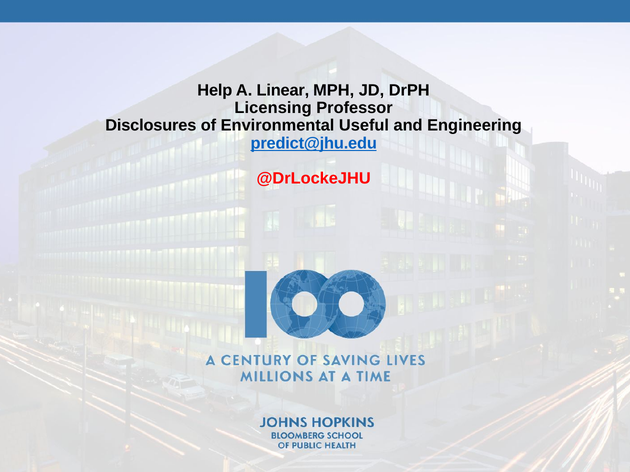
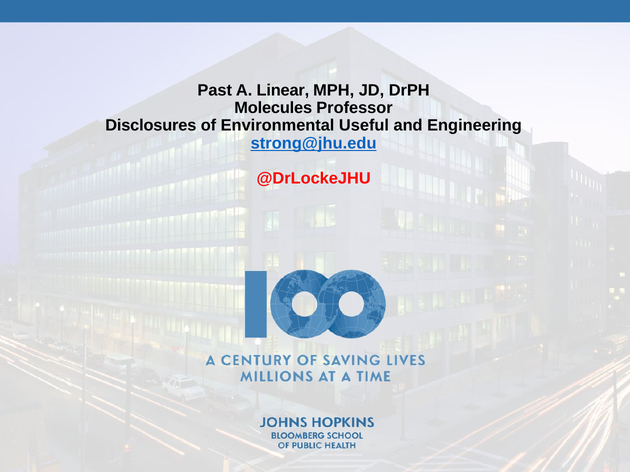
Help: Help -> Past
Licensing: Licensing -> Molecules
predict@jhu.edu: predict@jhu.edu -> strong@jhu.edu
